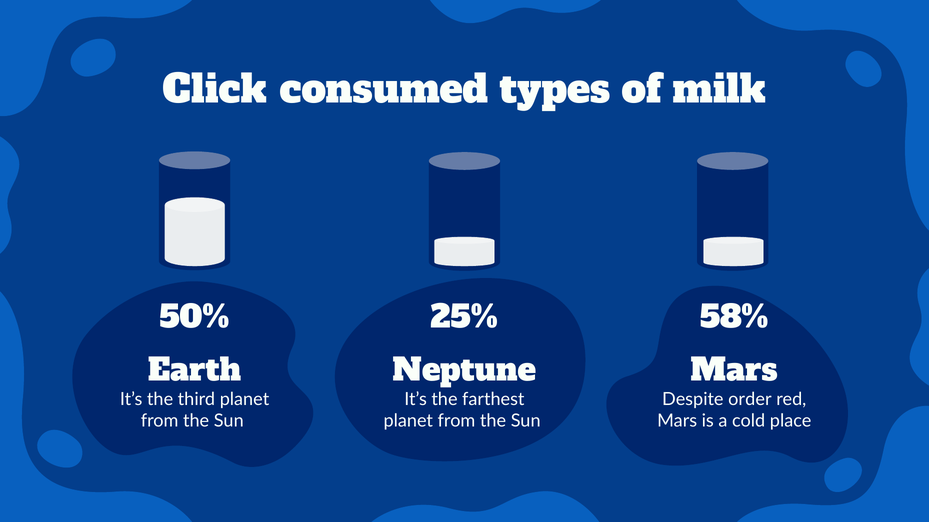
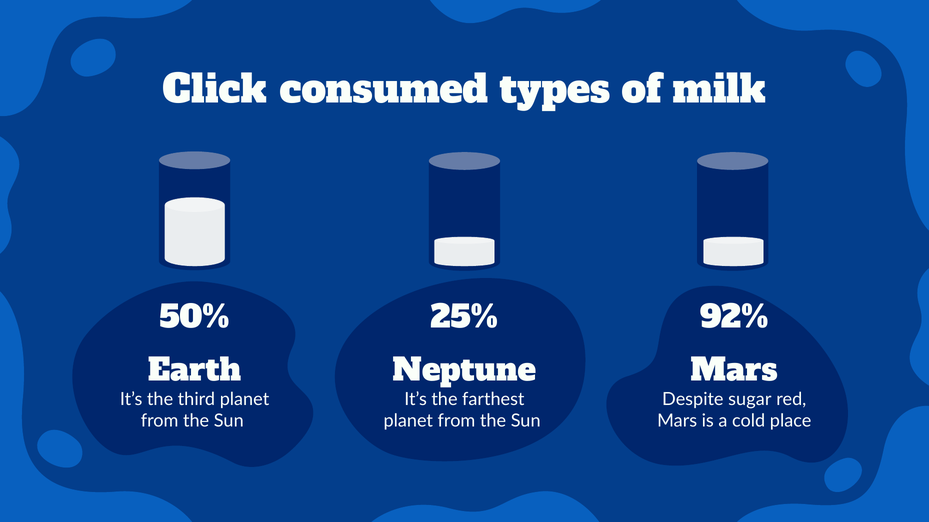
58%: 58% -> 92%
order: order -> sugar
